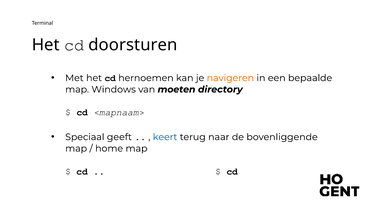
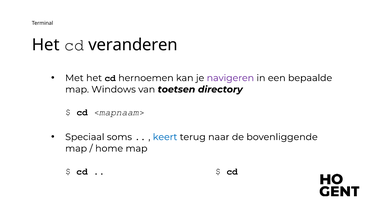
doorsturen: doorsturen -> veranderen
navigeren colour: orange -> purple
moeten: moeten -> toetsen
geeft: geeft -> soms
